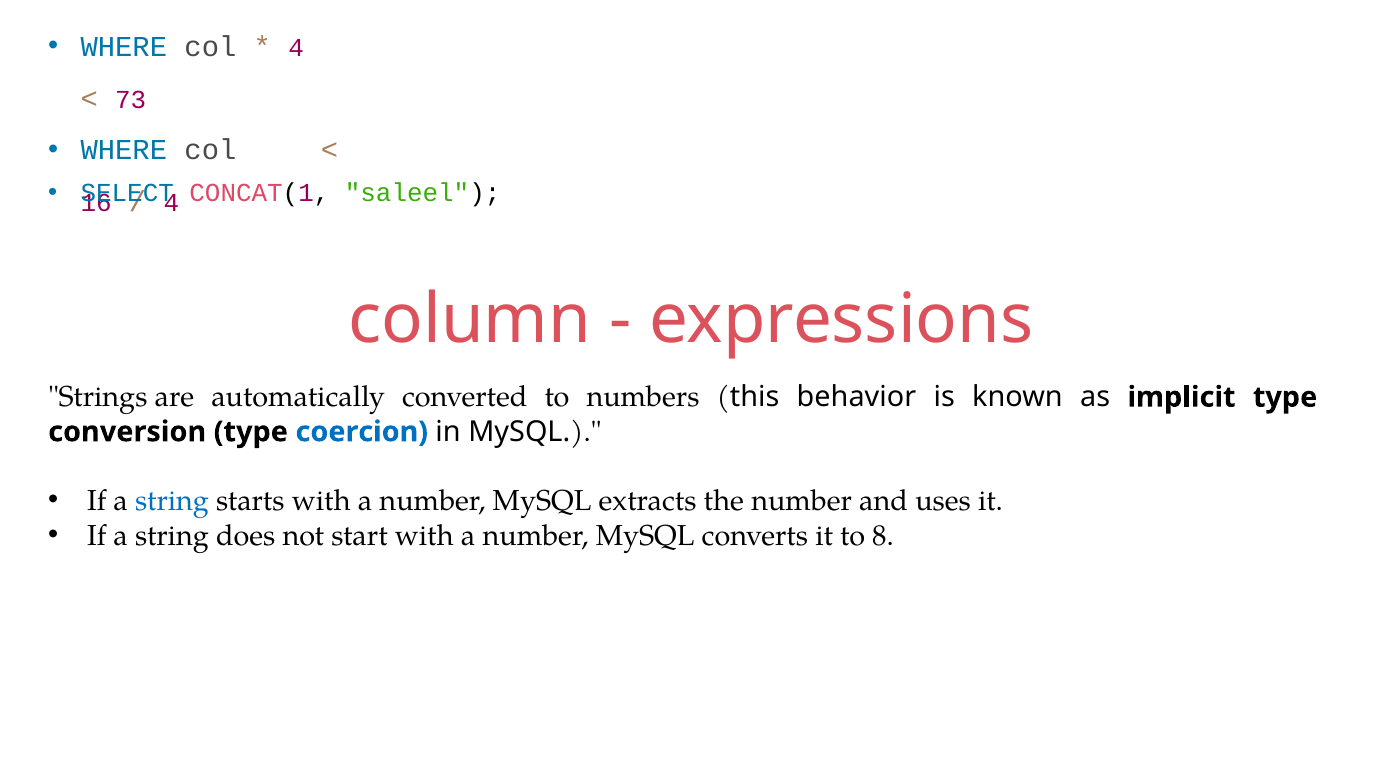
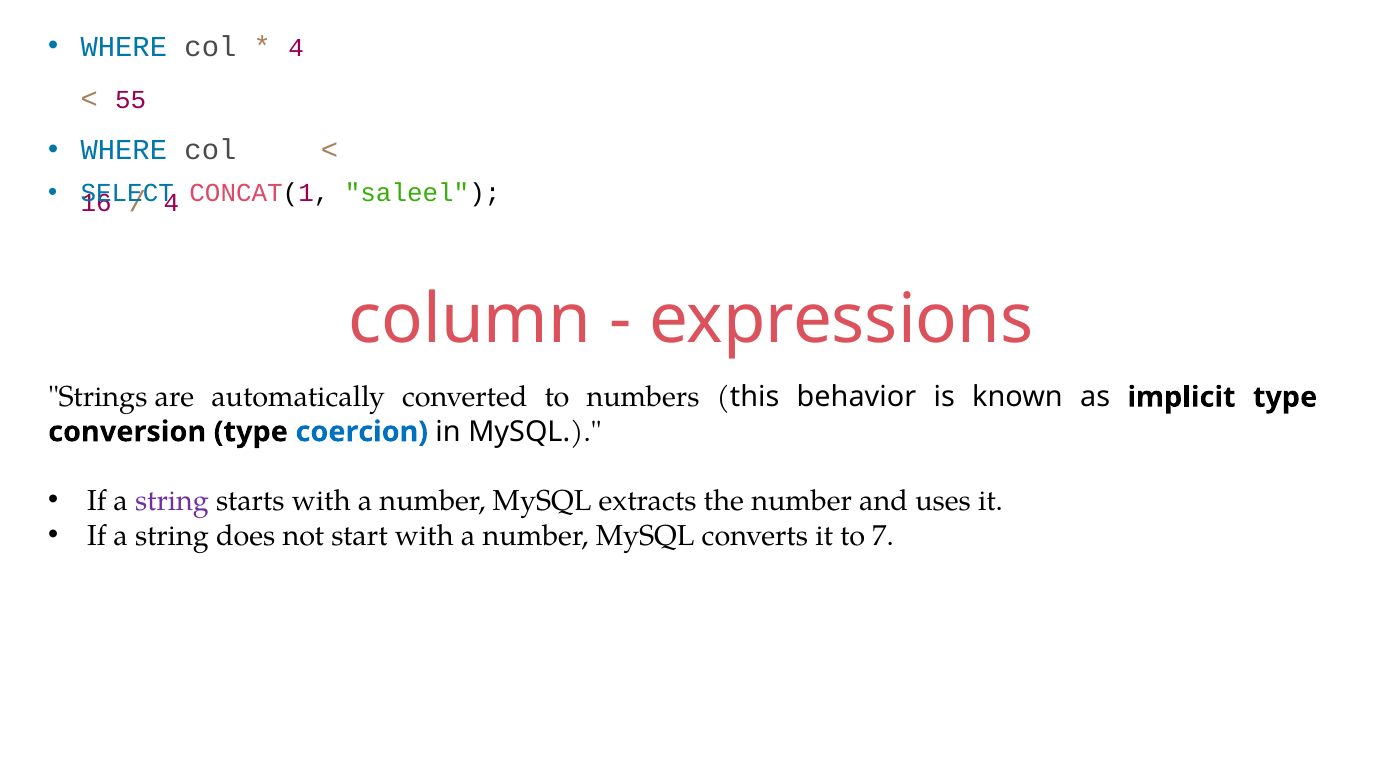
73: 73 -> 55
string at (172, 501) colour: blue -> purple
8: 8 -> 7
